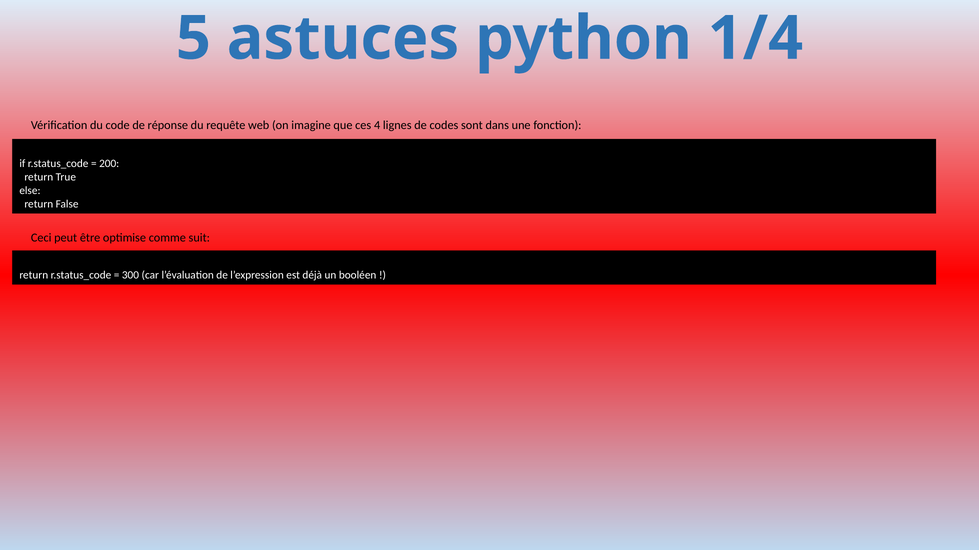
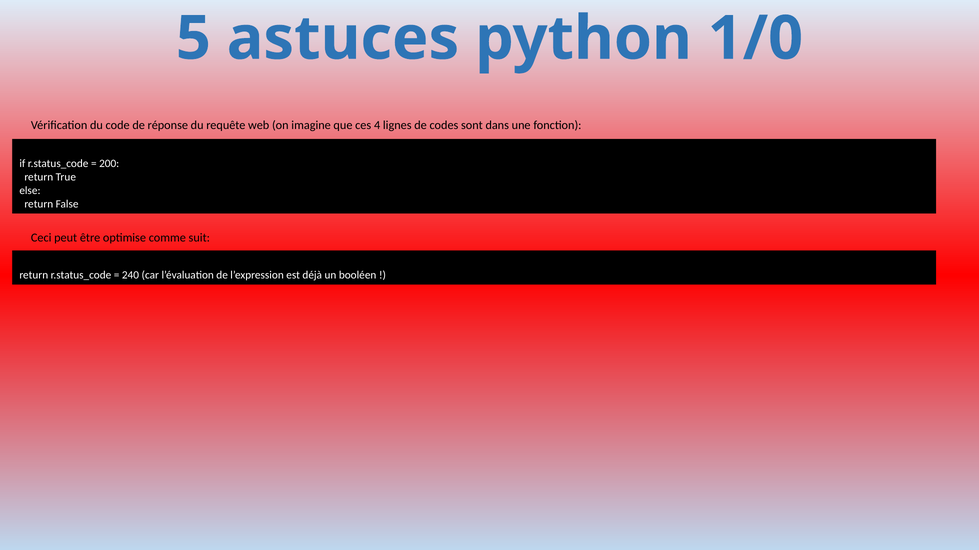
1/4: 1/4 -> 1/0
300: 300 -> 240
